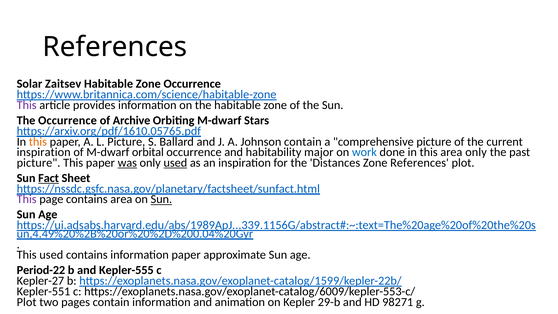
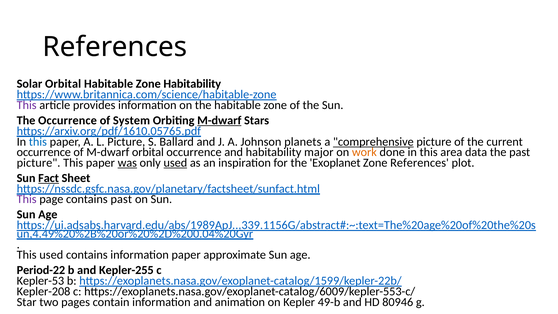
Solar Zaitsev: Zaitsev -> Orbital
Zone Occurrence: Occurrence -> Habitability
Archive: Archive -> System
M-dwarf at (219, 120) underline: none -> present
this at (38, 142) colour: orange -> blue
Johnson contain: contain -> planets
comprehensive underline: none -> present
inspiration at (44, 152): inspiration -> occurrence
work colour: blue -> orange
area only: only -> data
Distances: Distances -> Exoplanet
contains area: area -> past
Sun at (161, 199) underline: present -> none
Kepler-555: Kepler-555 -> Kepler-255
Kepler-27: Kepler-27 -> Kepler-53
Kepler-551: Kepler-551 -> Kepler-208
Plot at (27, 302): Plot -> Star
29-b: 29-b -> 49-b
98271: 98271 -> 80946
